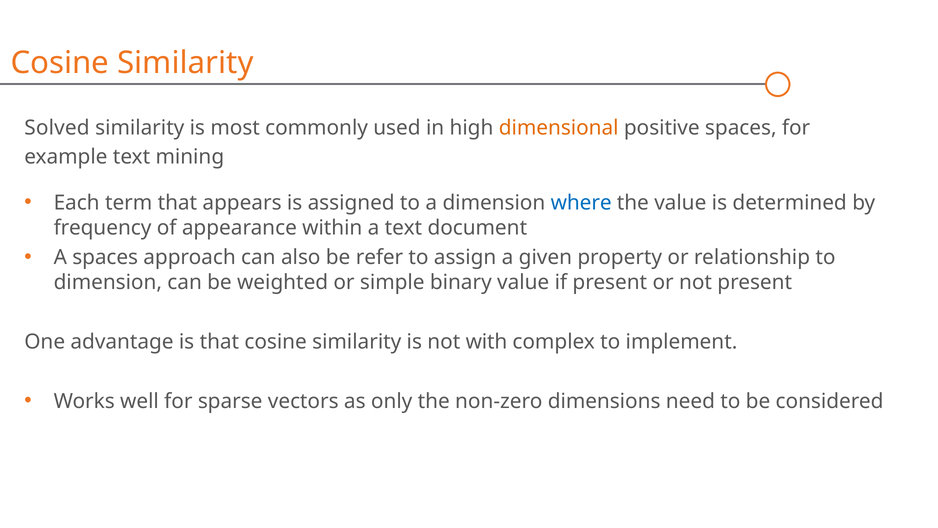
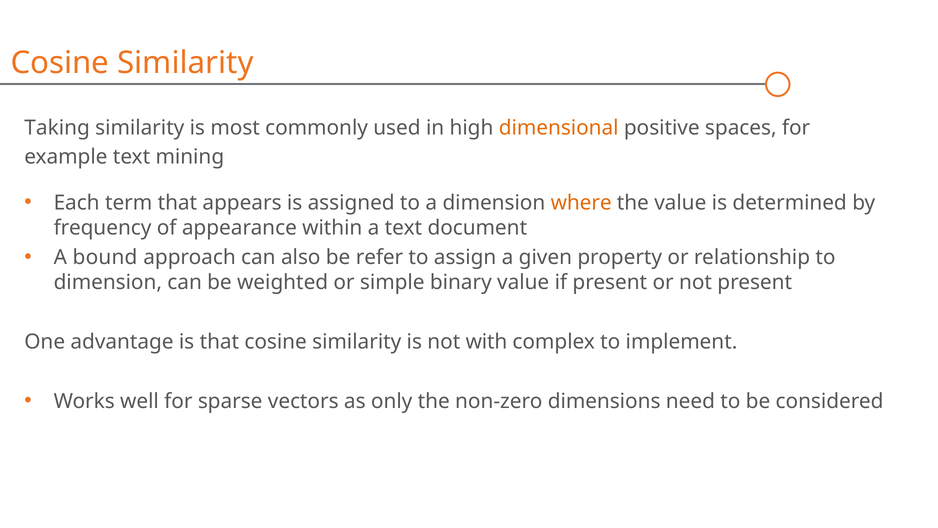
Solved: Solved -> Taking
where colour: blue -> orange
A spaces: spaces -> bound
